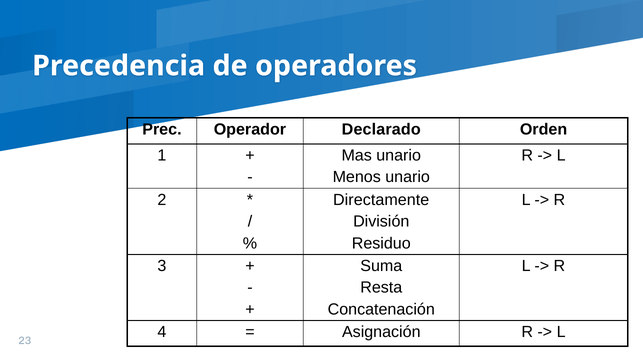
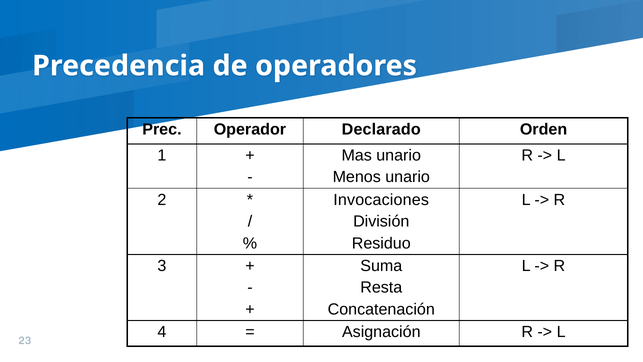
Directamente: Directamente -> Invocaciones
